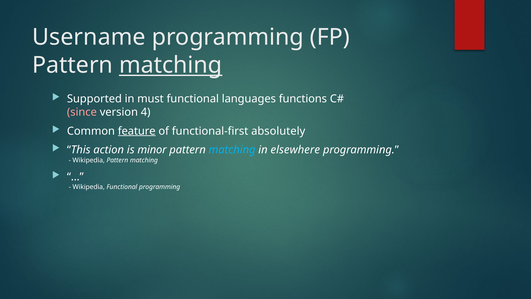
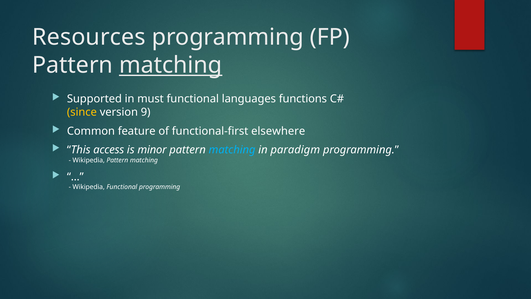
Username: Username -> Resources
since colour: pink -> yellow
4: 4 -> 9
feature underline: present -> none
absolutely: absolutely -> elsewhere
action: action -> access
elsewhere: elsewhere -> paradigm
